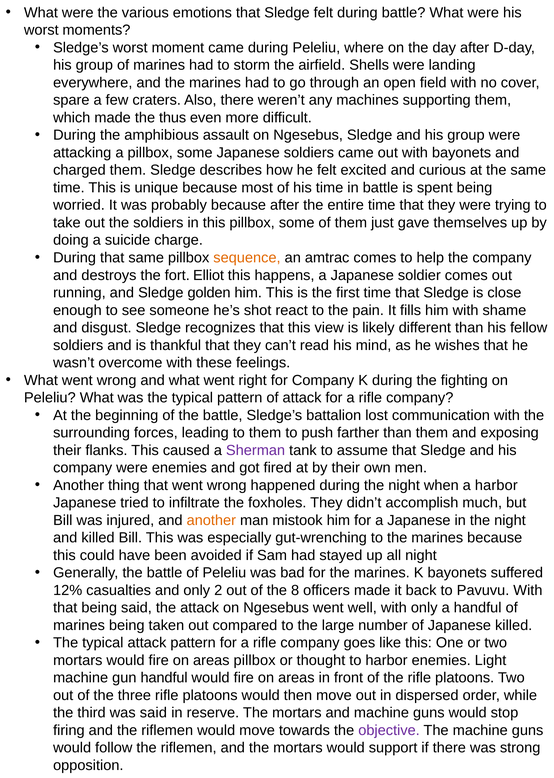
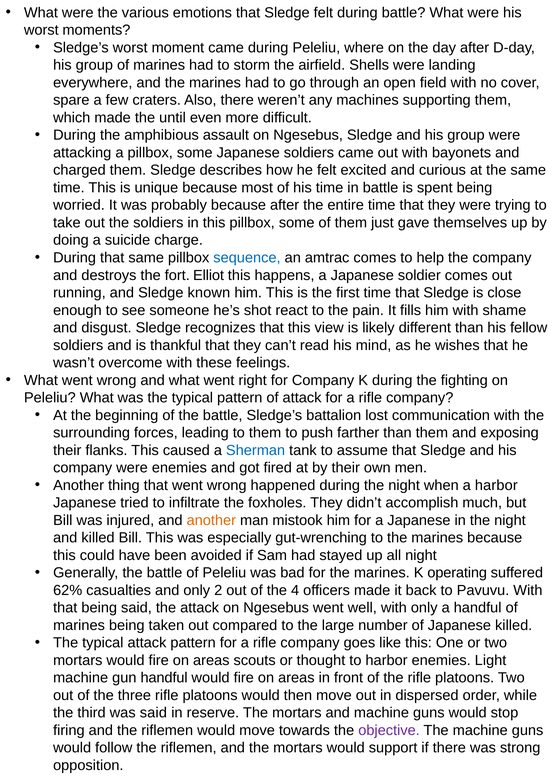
thus: thus -> until
sequence colour: orange -> blue
golden: golden -> known
Sherman colour: purple -> blue
K bayonets: bayonets -> operating
12%: 12% -> 62%
8: 8 -> 4
areas pillbox: pillbox -> scouts
